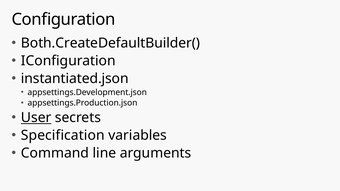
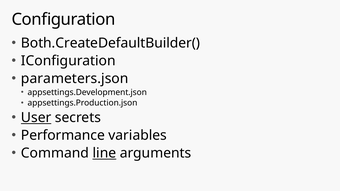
instantiated.json: instantiated.json -> parameters.json
Specification: Specification -> Performance
line underline: none -> present
